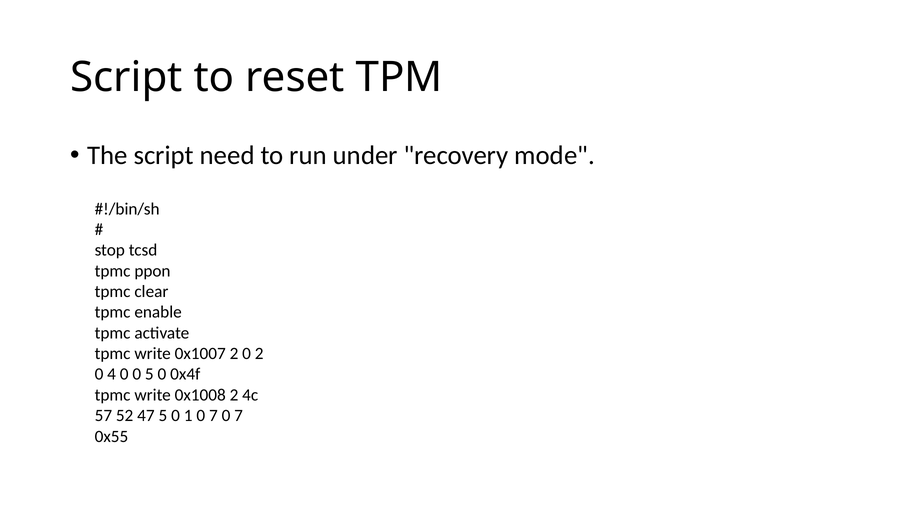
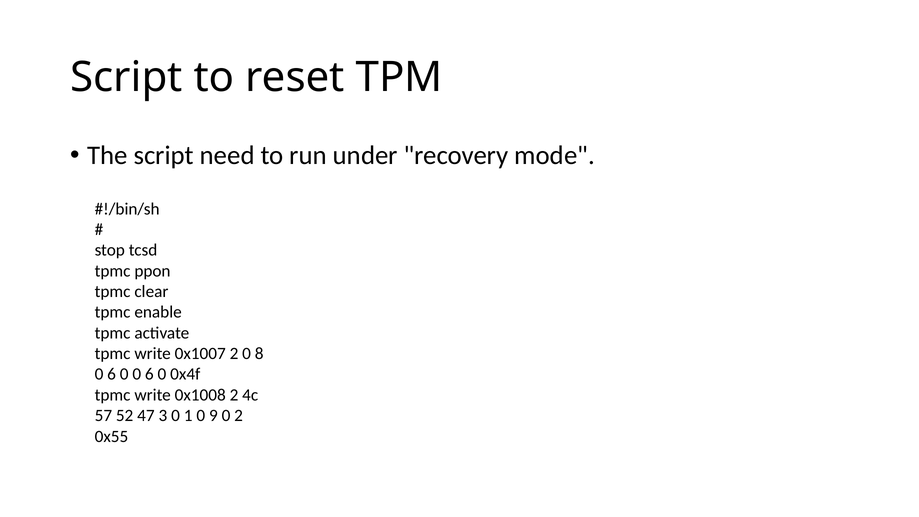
0 2: 2 -> 8
4 at (112, 374): 4 -> 6
0 0 5: 5 -> 6
47 5: 5 -> 3
1 0 7: 7 -> 9
7 at (239, 416): 7 -> 2
